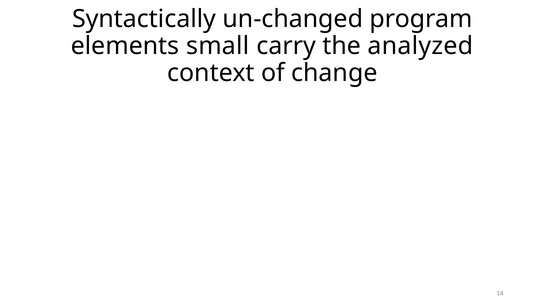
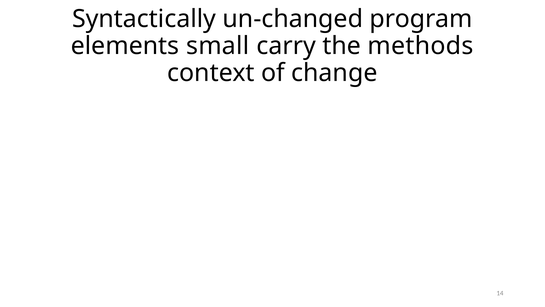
analyzed: analyzed -> methods
